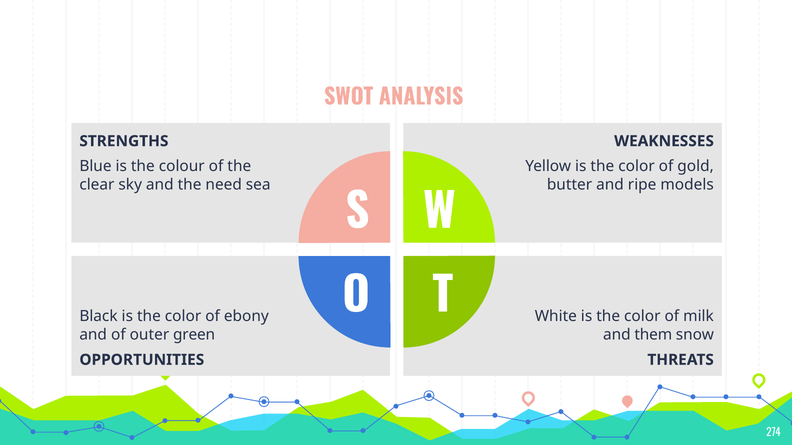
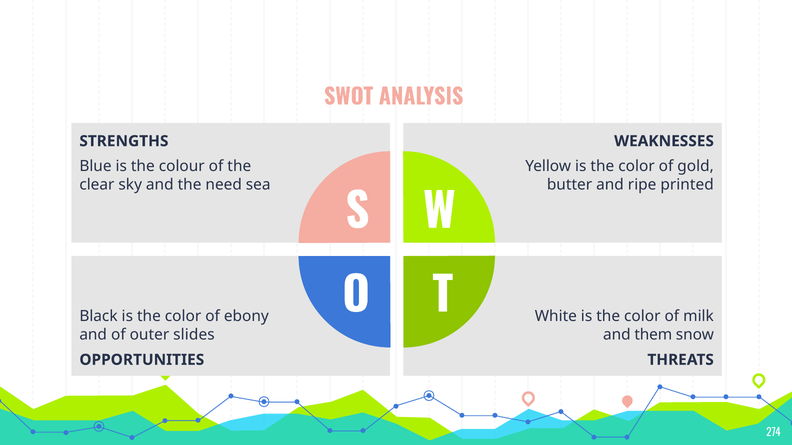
models: models -> printed
green: green -> slides
